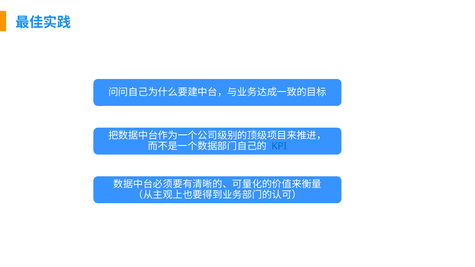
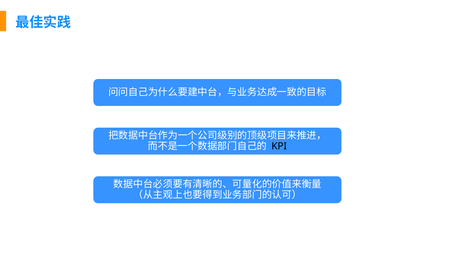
KPI colour: blue -> black
